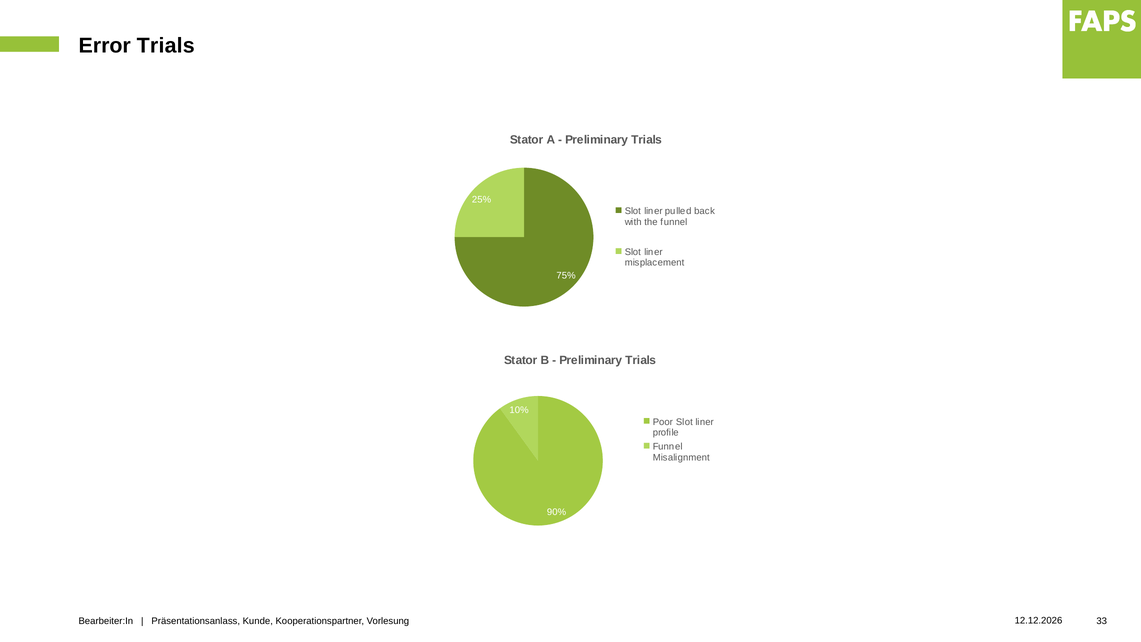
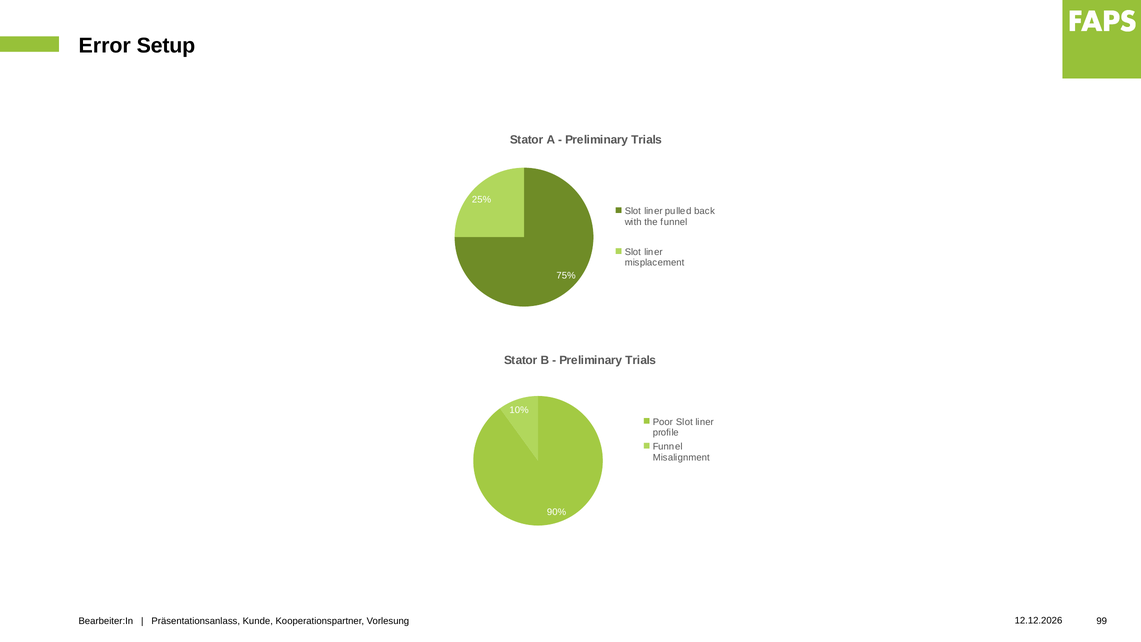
Error Trials: Trials -> Setup
33: 33 -> 99
